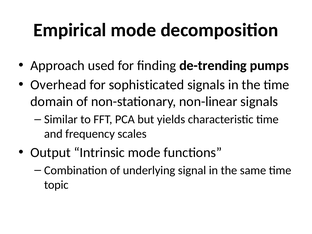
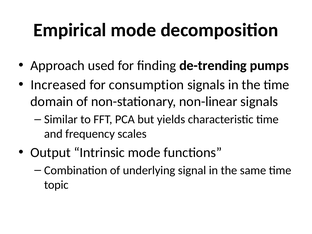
Overhead: Overhead -> Increased
sophisticated: sophisticated -> consumption
